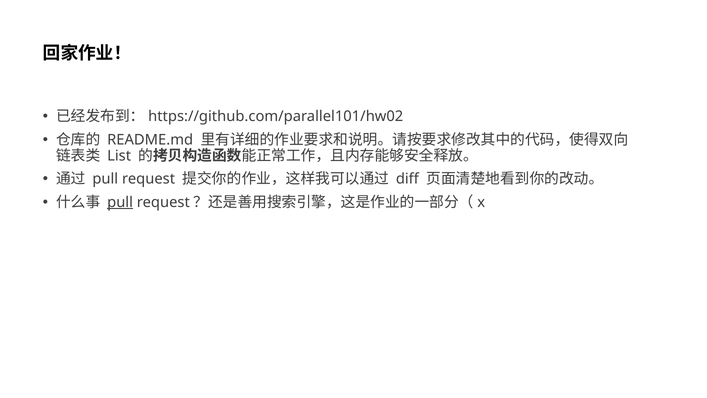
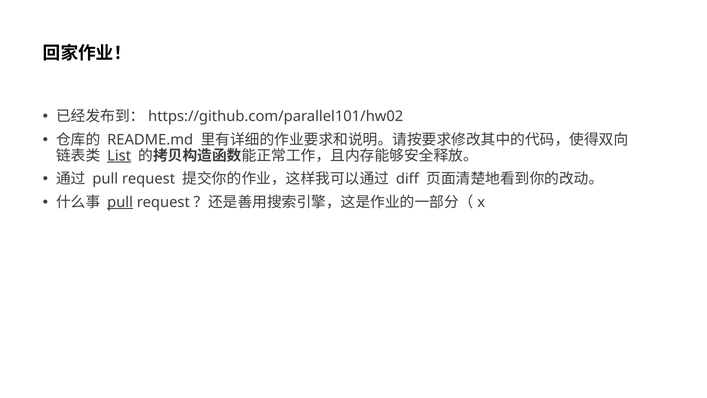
List underline: none -> present
